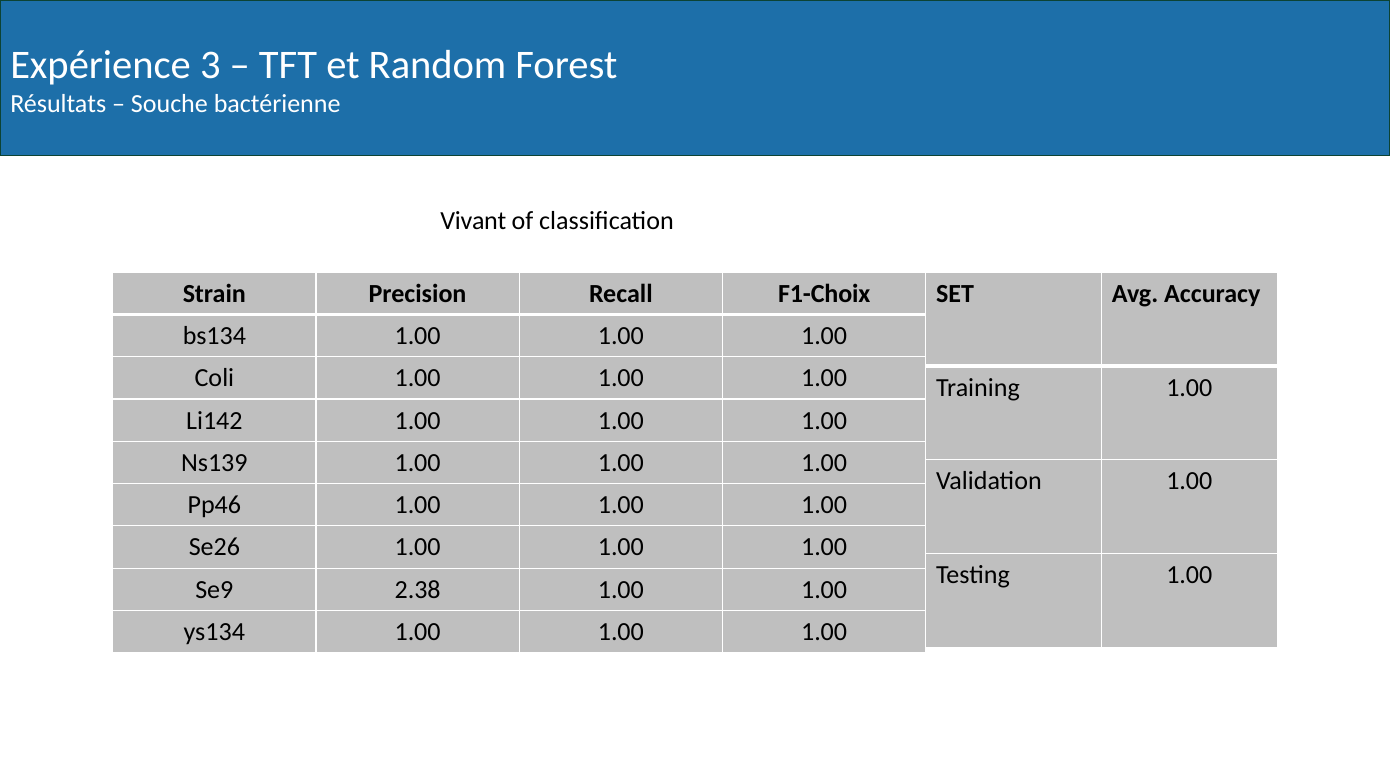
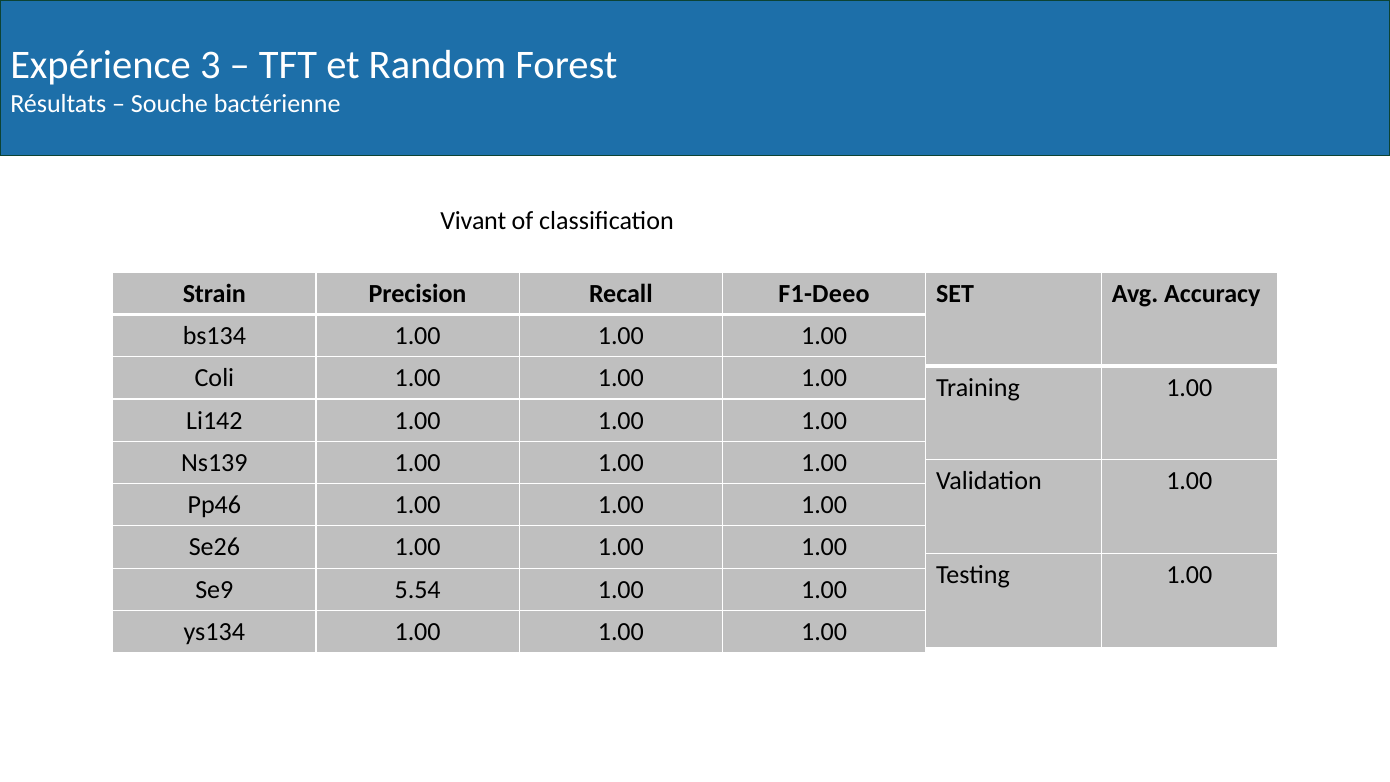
F1-Choix: F1-Choix -> F1-Deeo
2.38: 2.38 -> 5.54
